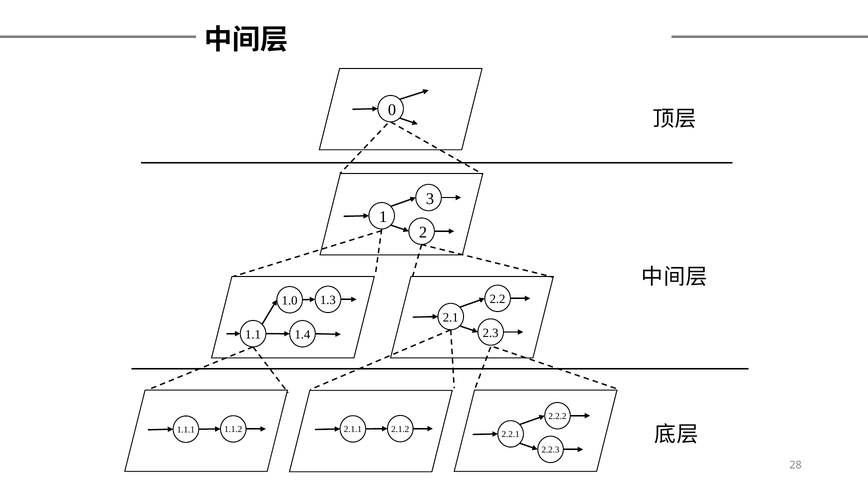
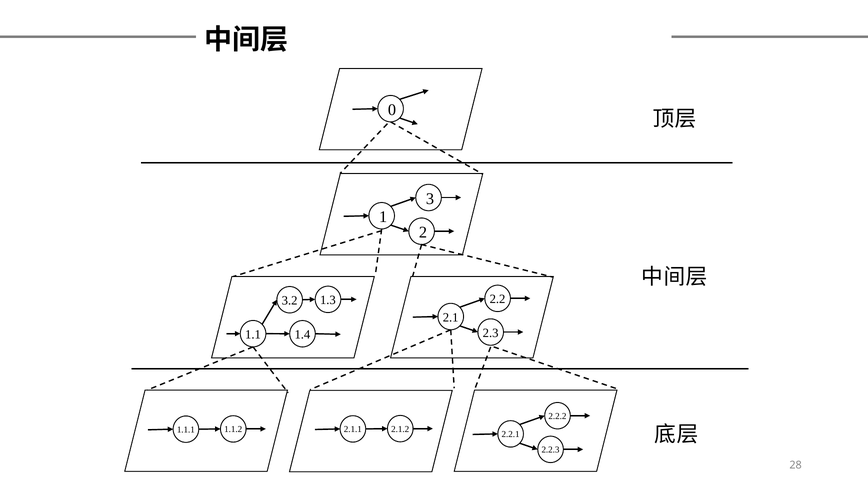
1.0: 1.0 -> 3.2
